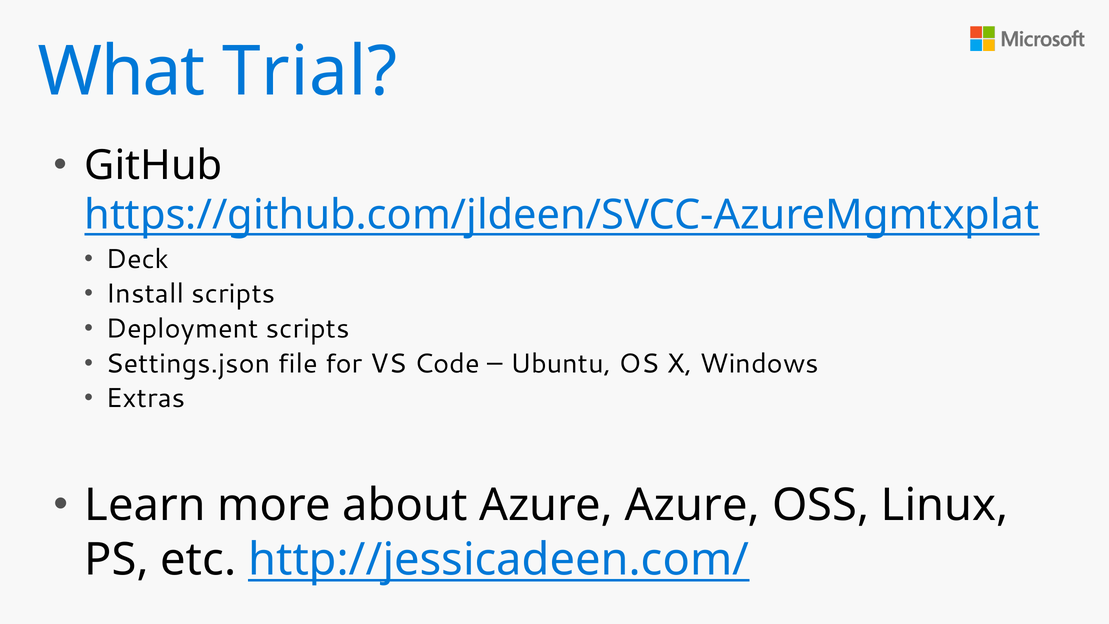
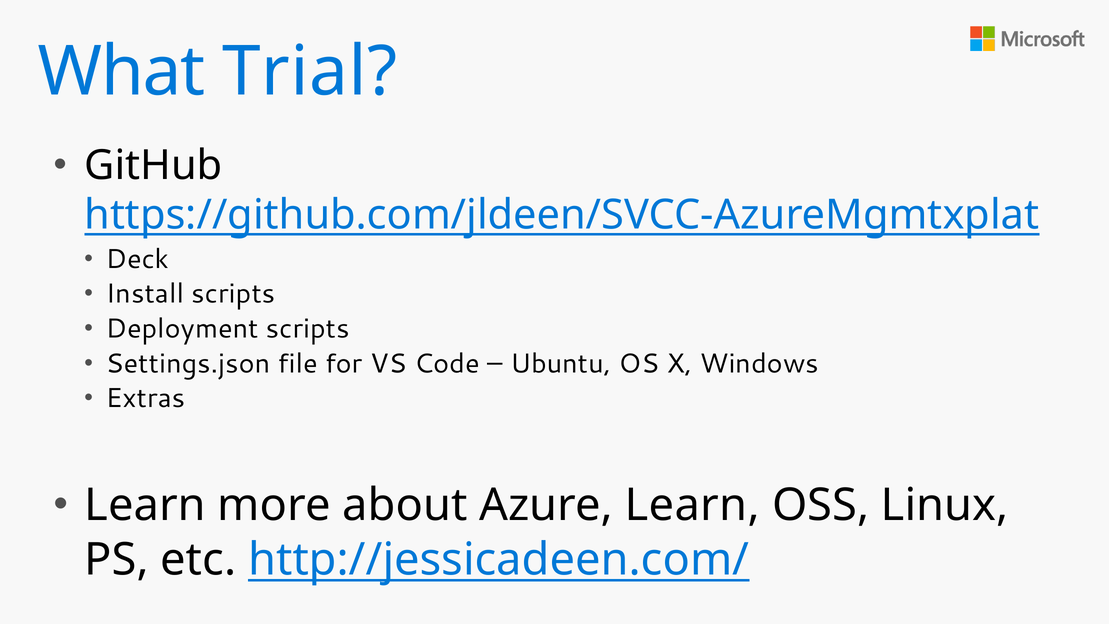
Azure Azure: Azure -> Learn
